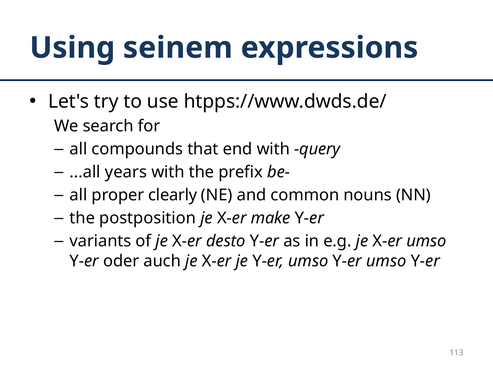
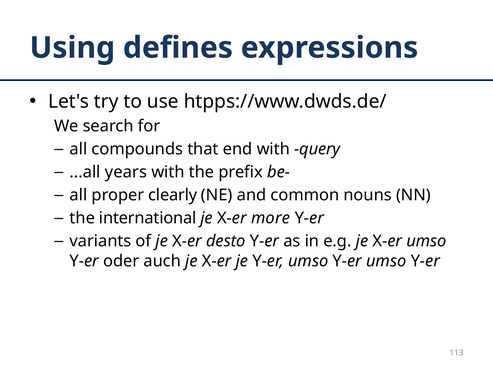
seinem: seinem -> defines
postposition: postposition -> international
make: make -> more
